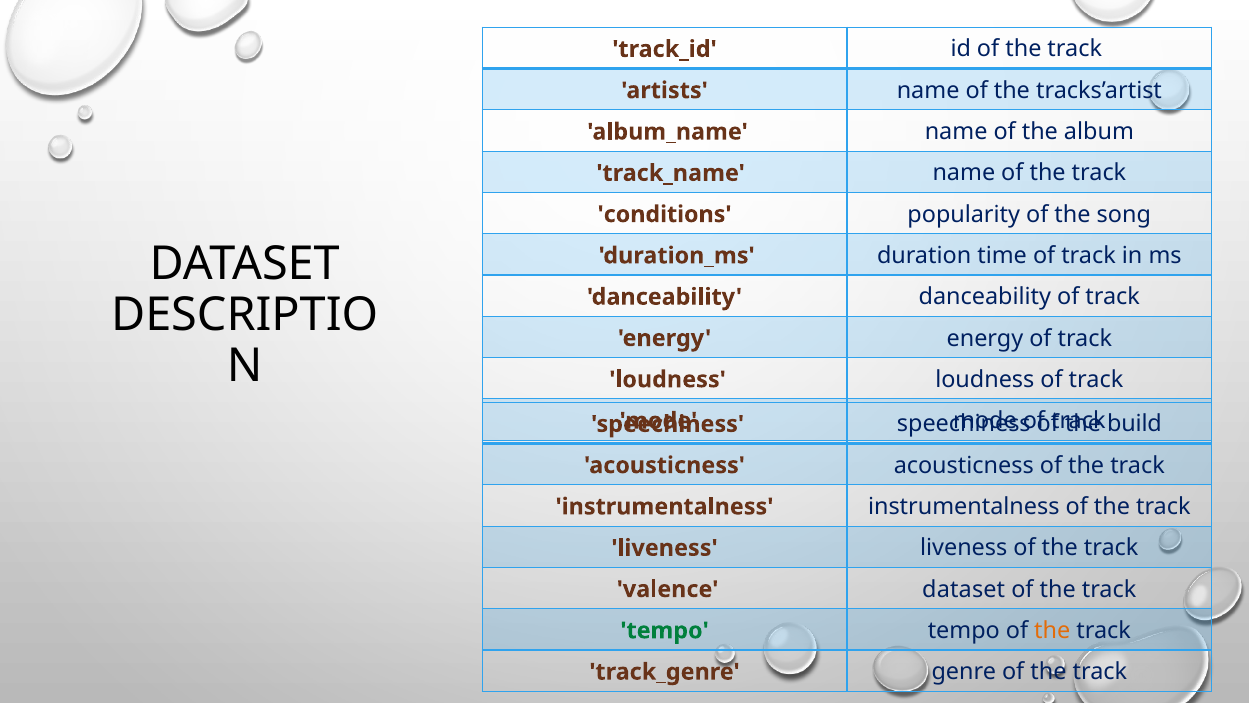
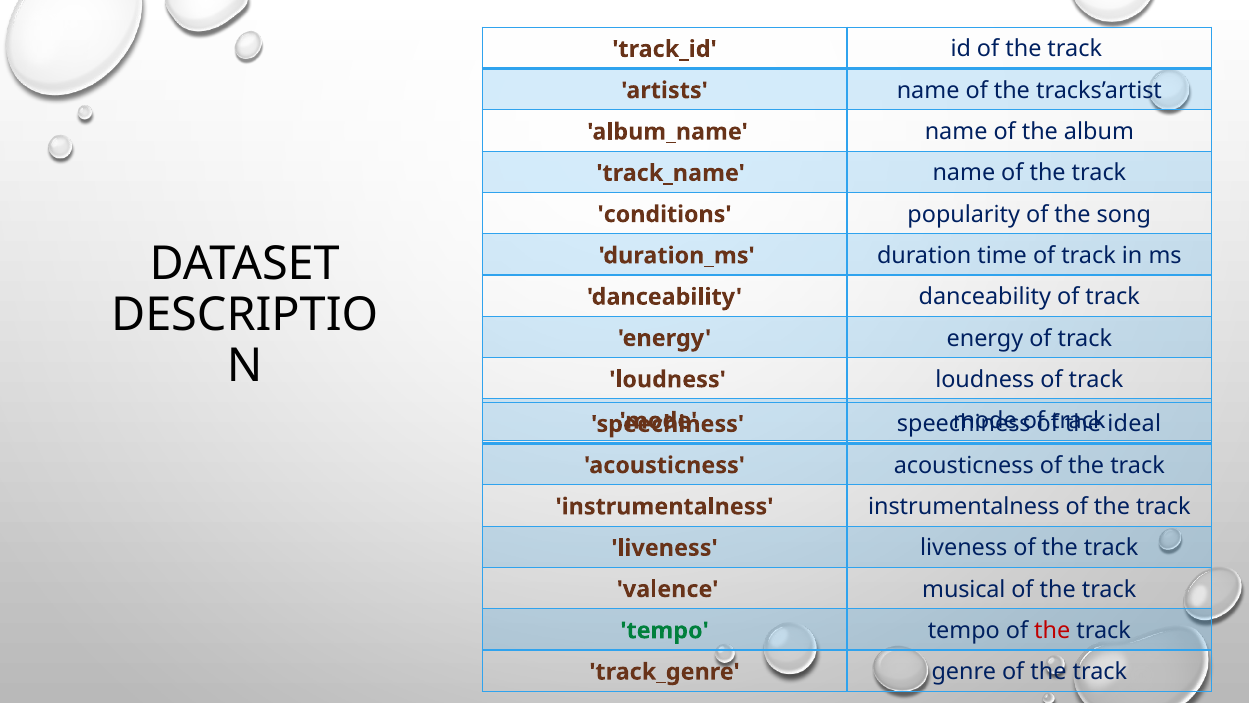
build: build -> ideal
valence dataset: dataset -> musical
the at (1052, 630) colour: orange -> red
